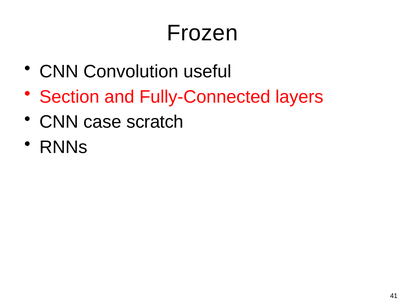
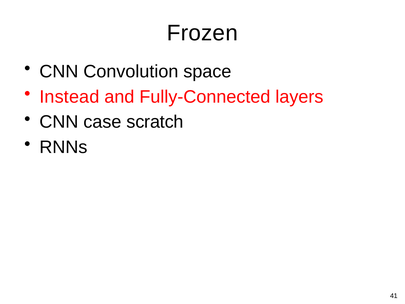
useful: useful -> space
Section: Section -> Instead
